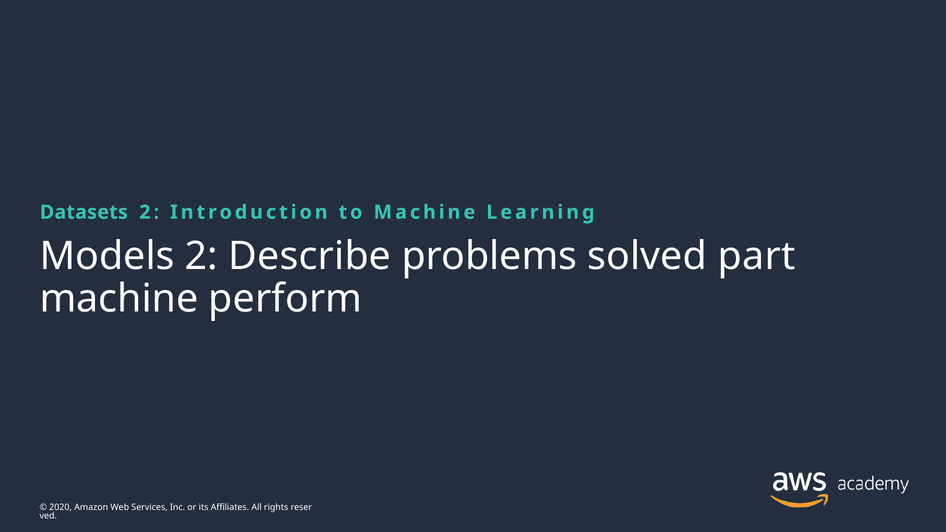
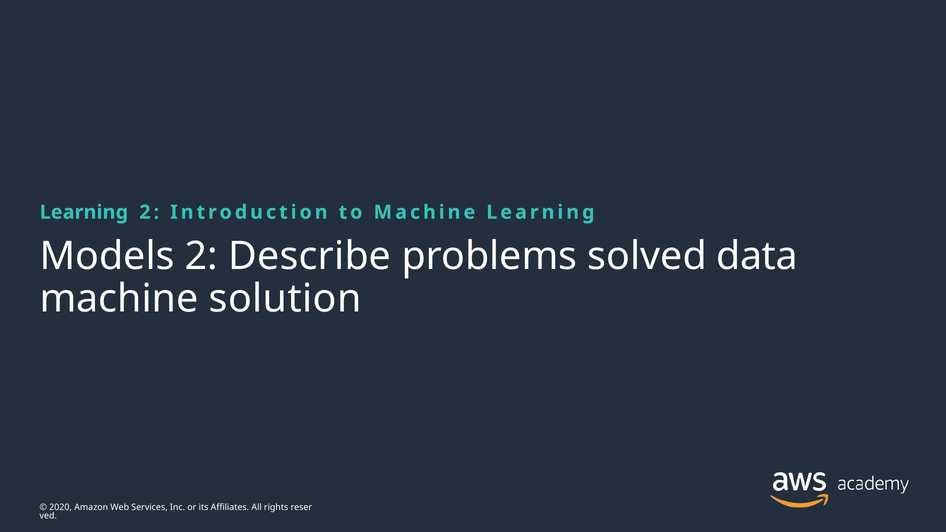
Datasets at (84, 212): Datasets -> Learning
part: part -> data
perform: perform -> solution
